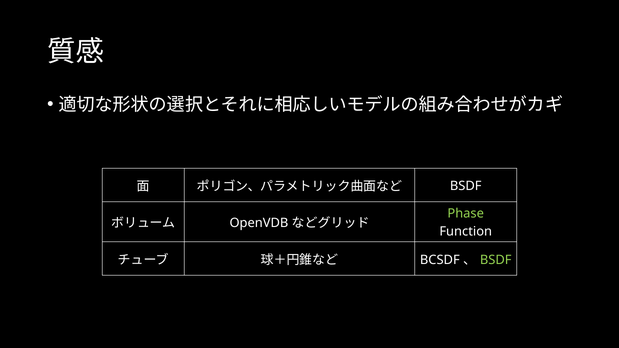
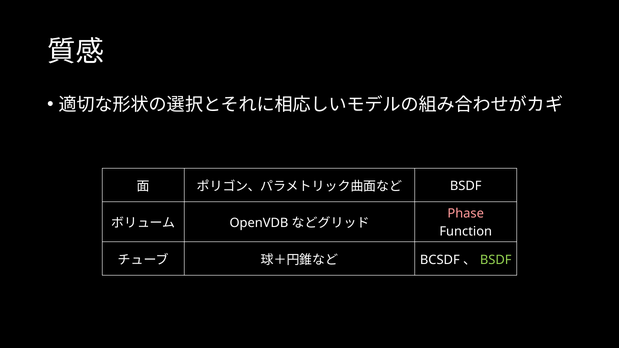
Phase colour: light green -> pink
